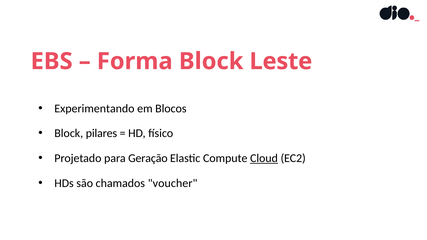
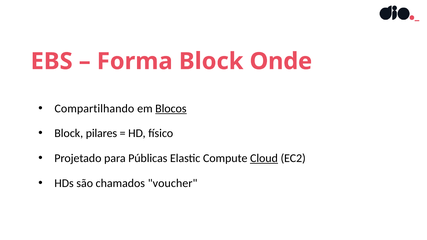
Leste: Leste -> Onde
Experimentando: Experimentando -> Compartilhando
Blocos underline: none -> present
Geração: Geração -> Públicas
